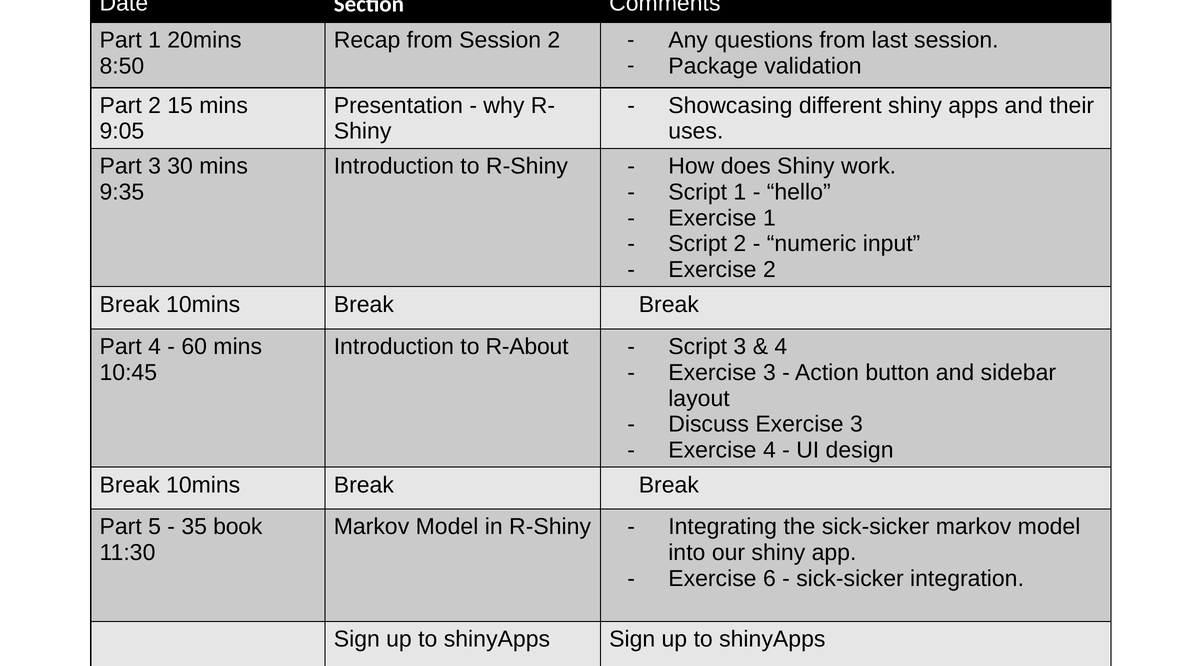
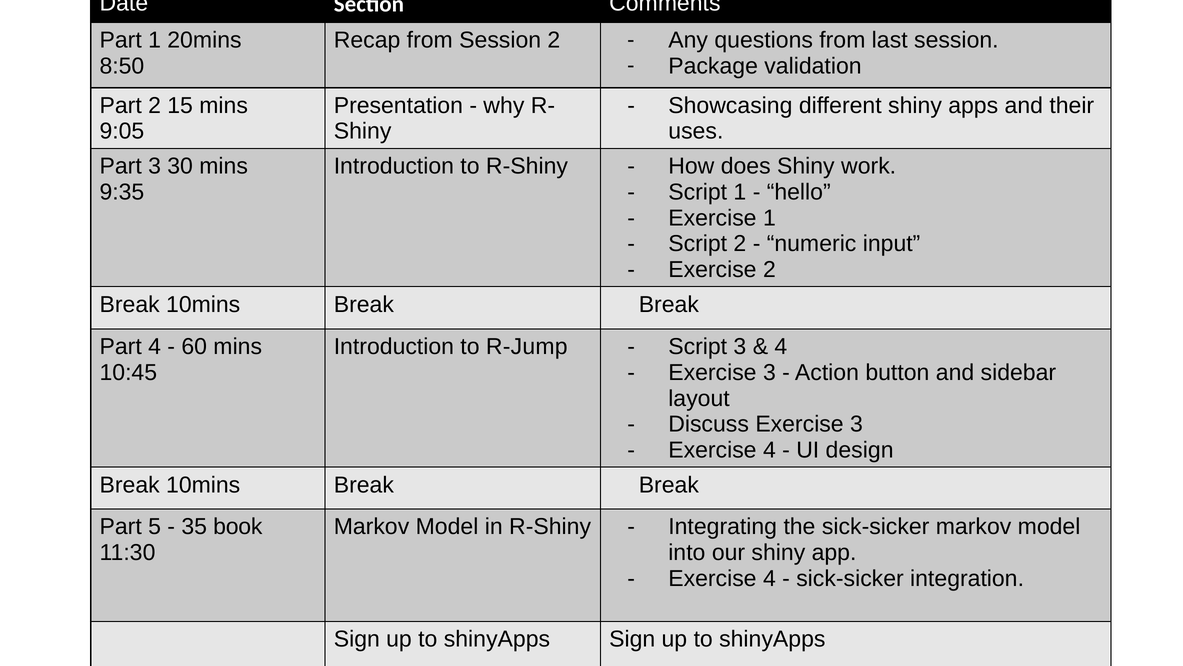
R-About: R-About -> R-Jump
6 at (769, 578): 6 -> 4
